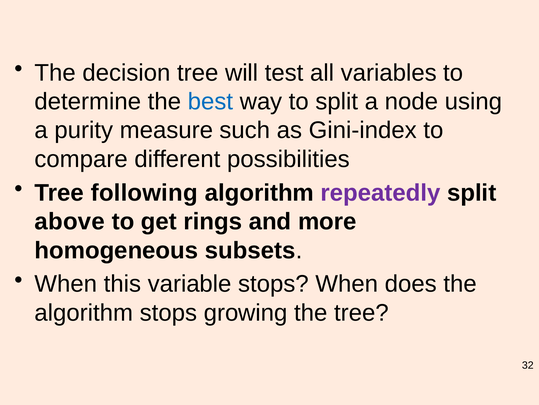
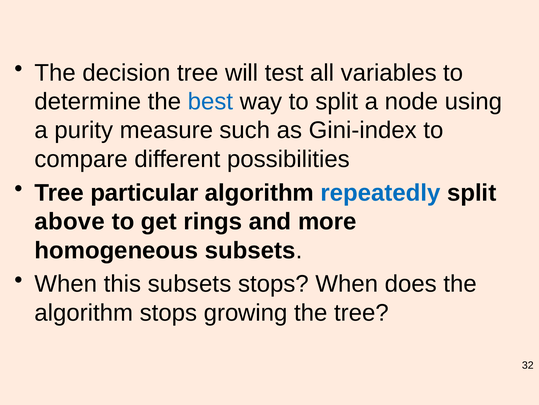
following: following -> particular
repeatedly colour: purple -> blue
this variable: variable -> subsets
